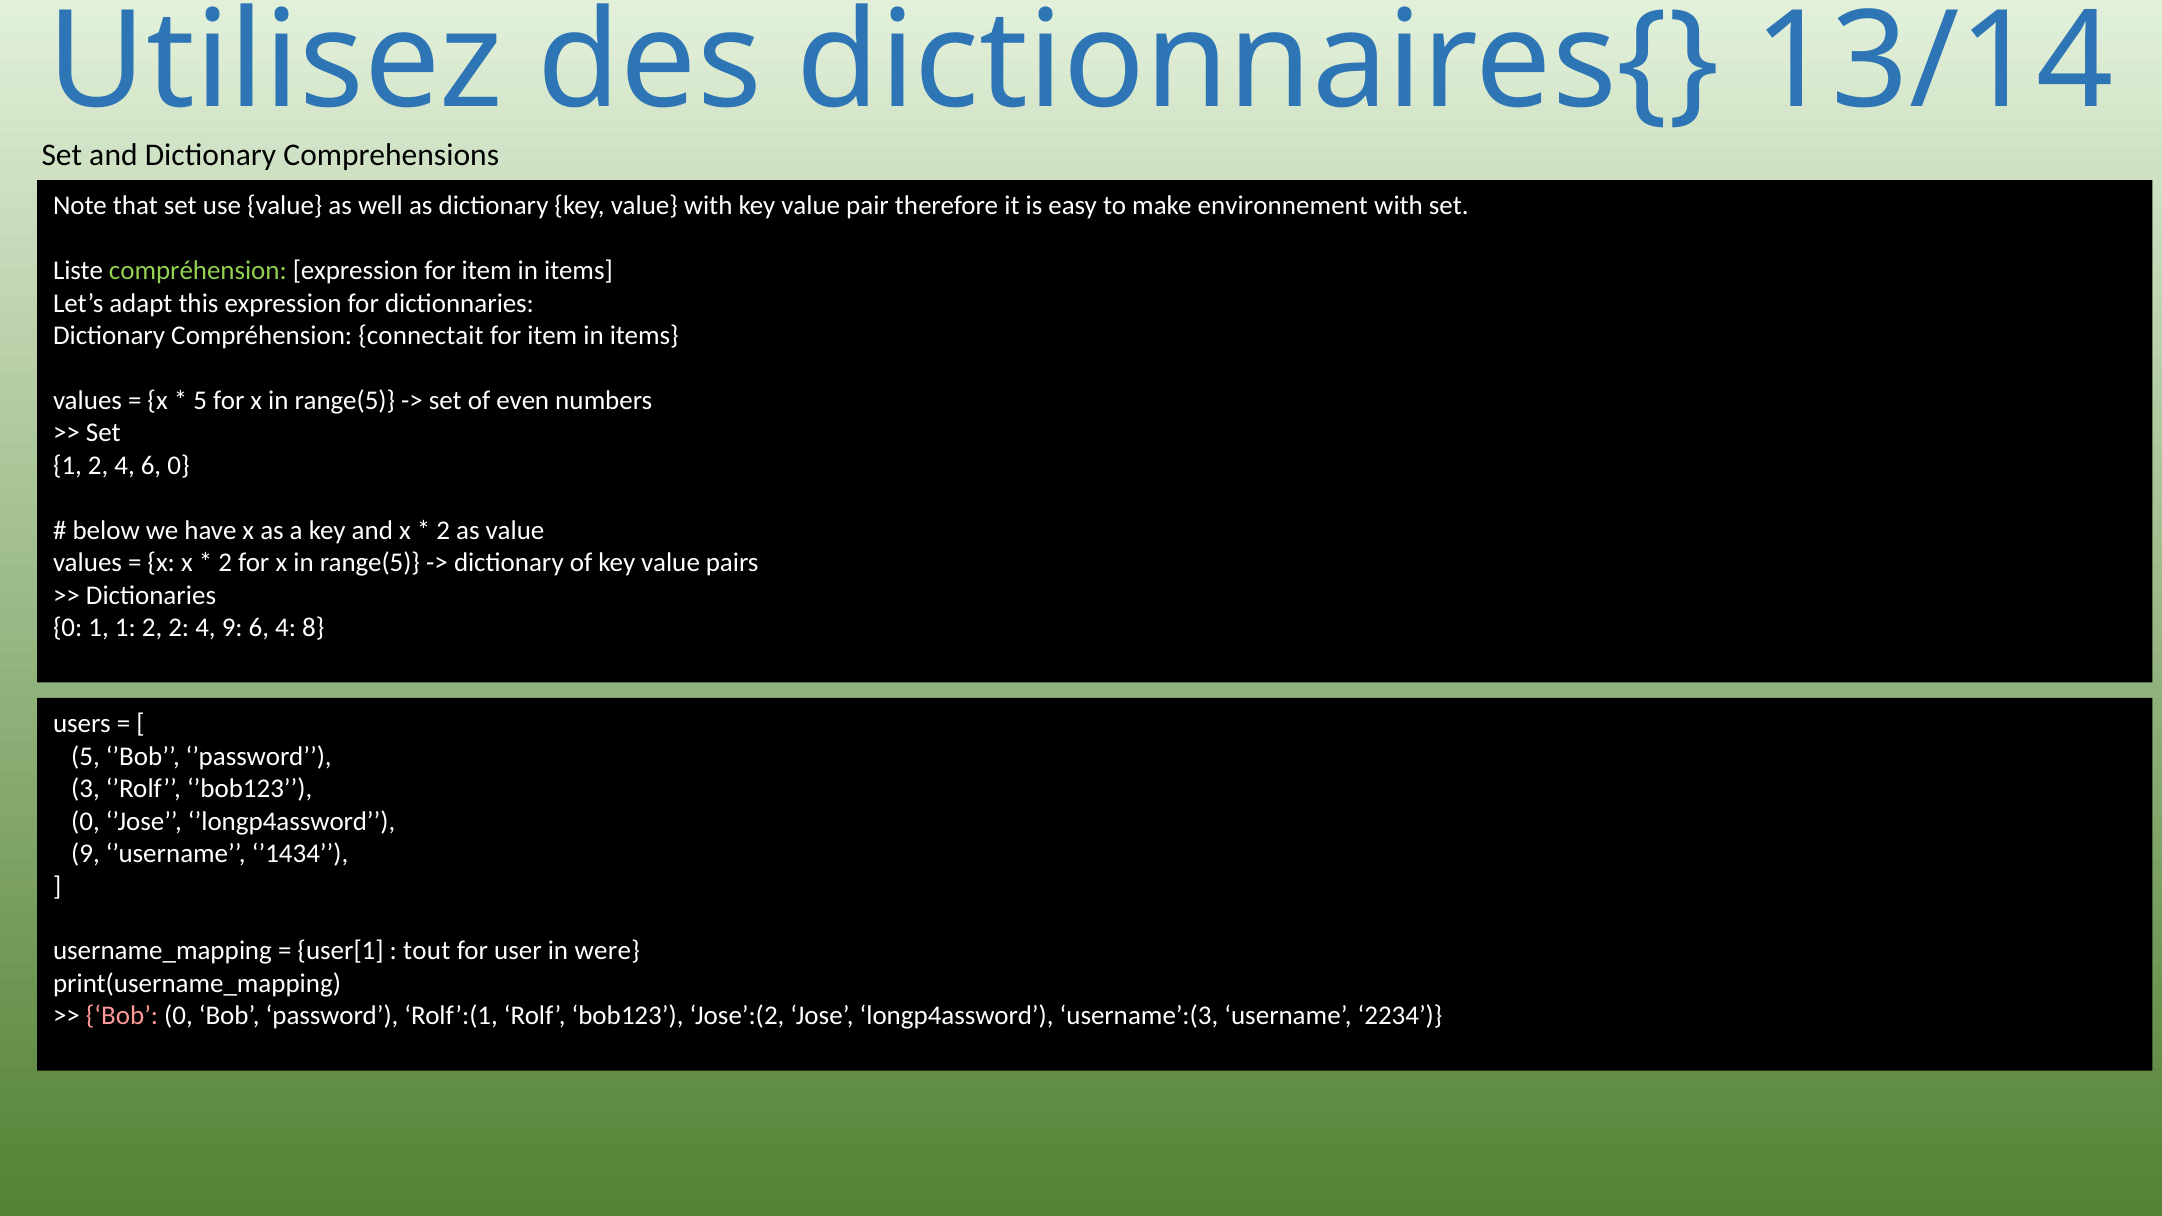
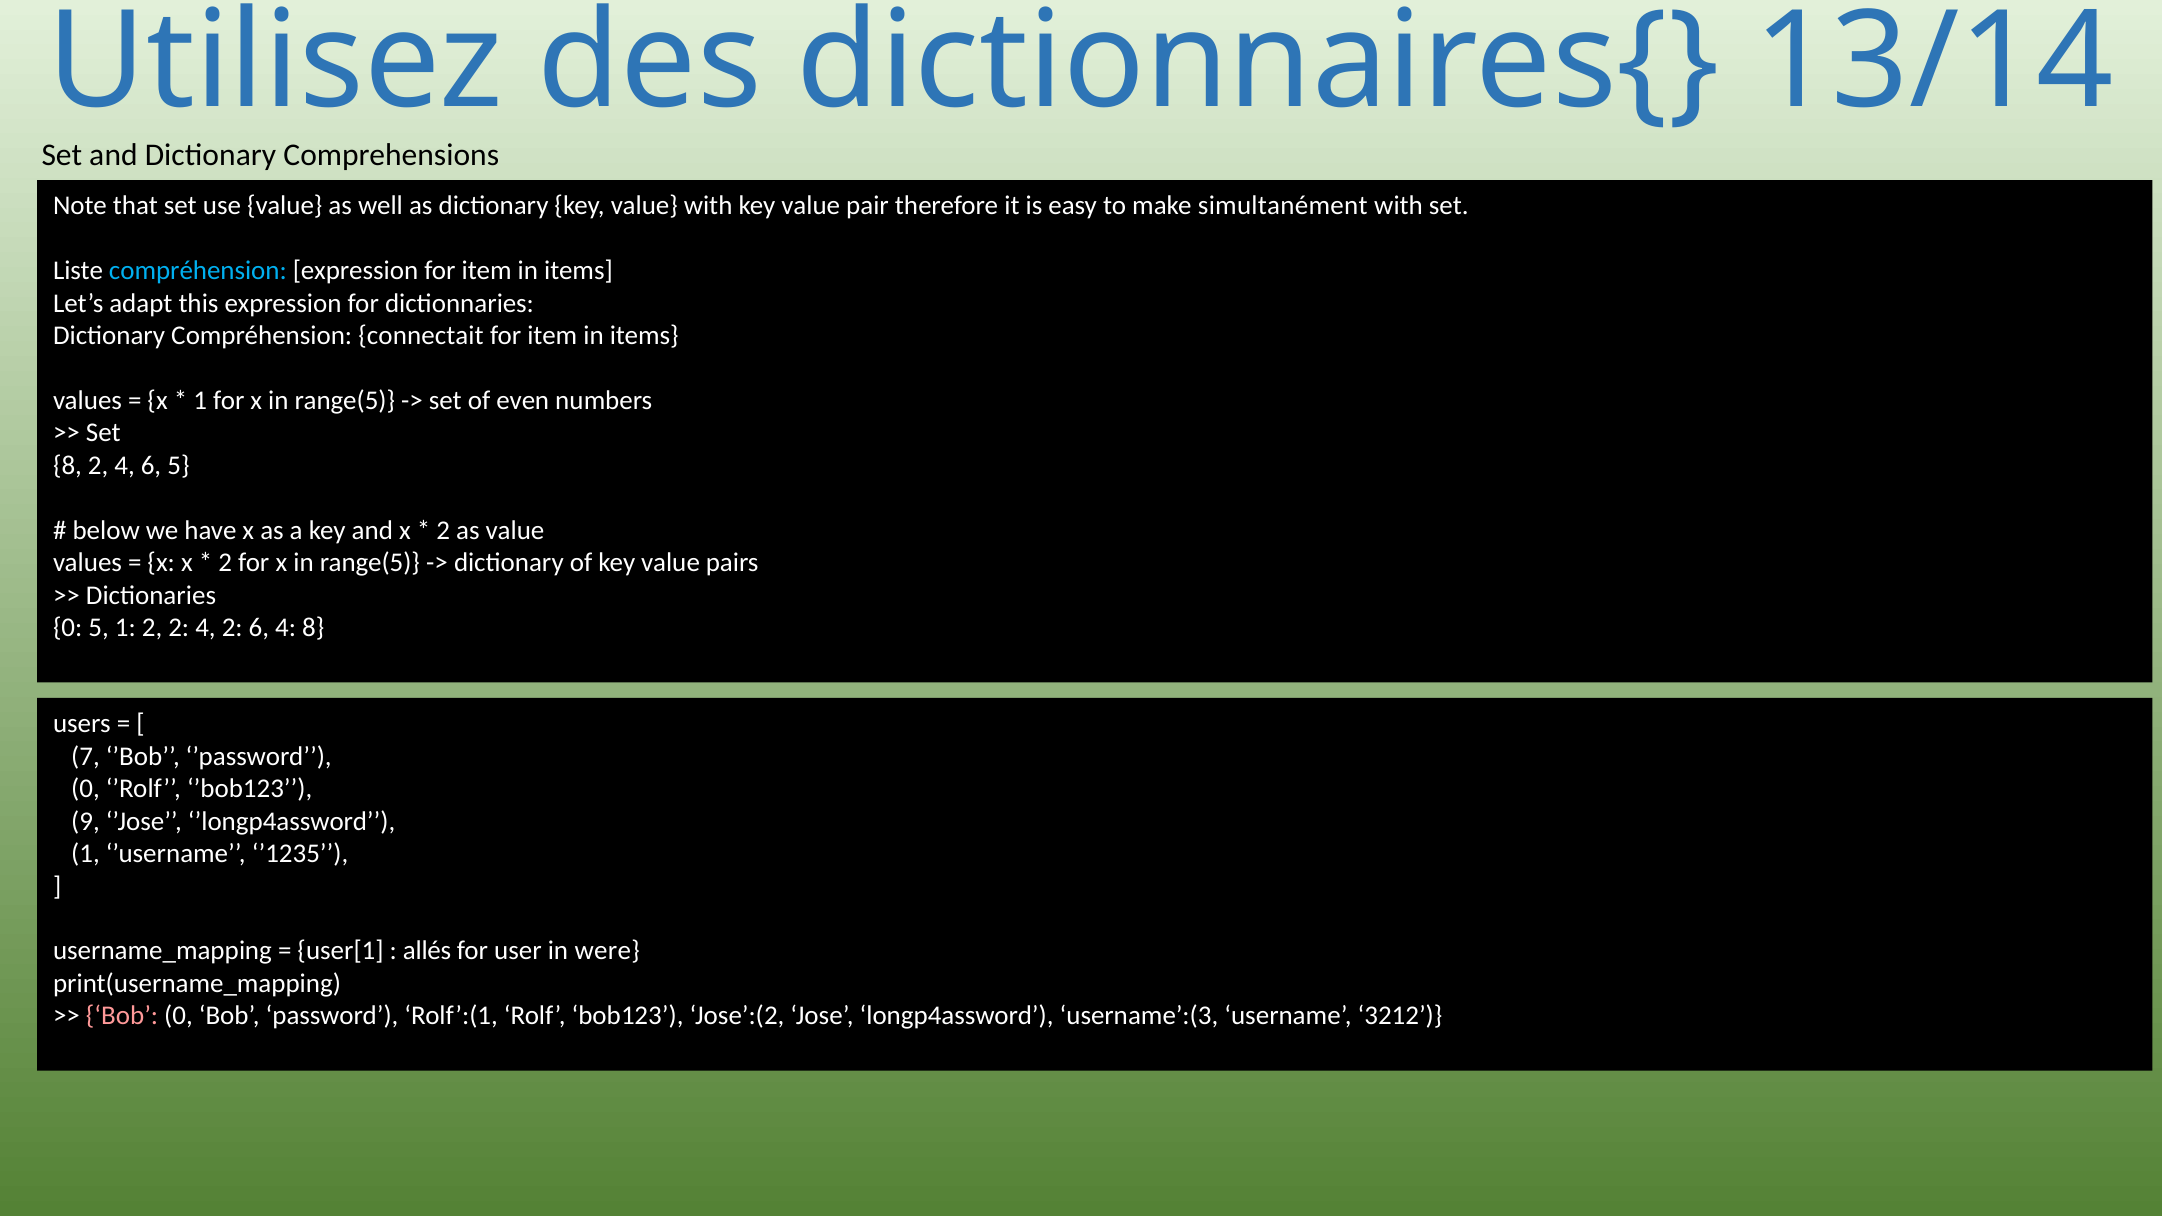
environnement: environnement -> simultanément
compréhension at (198, 271) colour: light green -> light blue
5 at (200, 401): 5 -> 1
1 at (68, 466): 1 -> 8
6 0: 0 -> 5
0 1: 1 -> 5
4 9: 9 -> 2
5 at (86, 757): 5 -> 7
3 at (86, 789): 3 -> 0
0 at (86, 821): 0 -> 9
9 at (86, 854): 9 -> 1
’1434: ’1434 -> ’1235
tout: tout -> allés
2234: 2234 -> 3212
